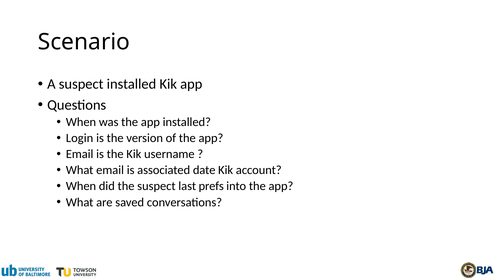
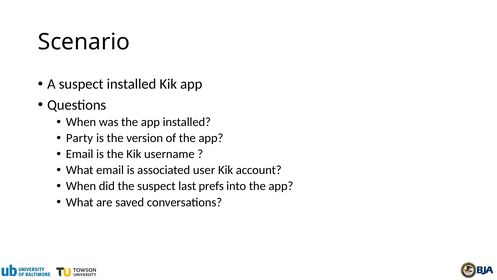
Login: Login -> Party
date: date -> user
